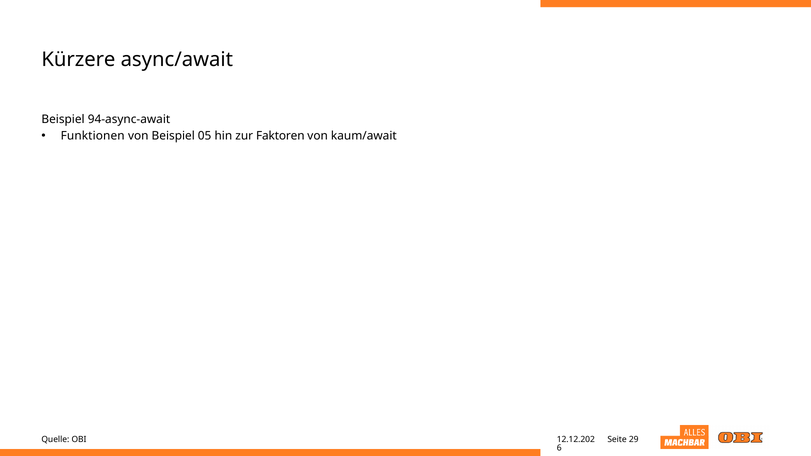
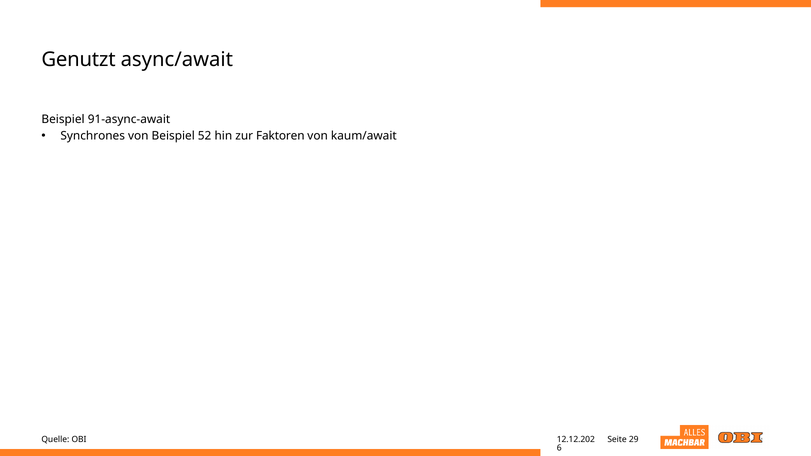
Kürzere: Kürzere -> Genutzt
94-async-await: 94-async-await -> 91-async-await
Funktionen: Funktionen -> Synchrones
05: 05 -> 52
